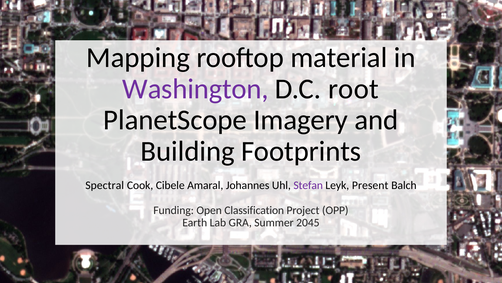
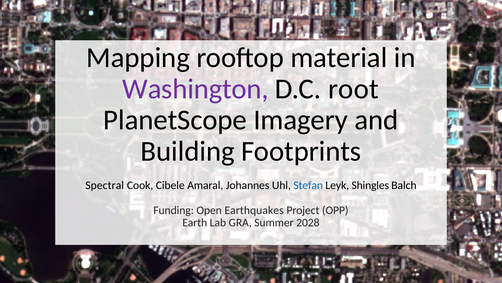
Stefan colour: purple -> blue
Present: Present -> Shingles
Classification: Classification -> Earthquakes
2045: 2045 -> 2028
